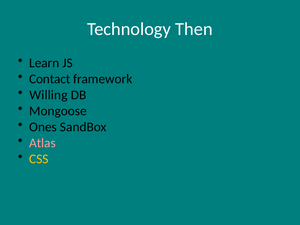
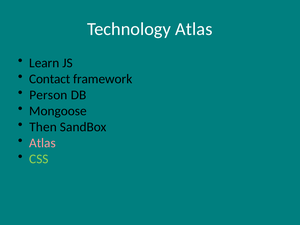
Technology Then: Then -> Atlas
Willing: Willing -> Person
Ones: Ones -> Then
CSS colour: yellow -> light green
